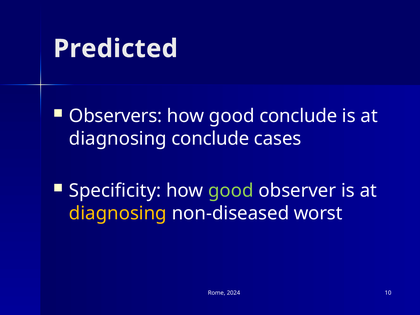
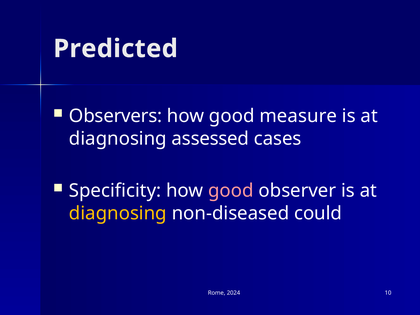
good conclude: conclude -> measure
diagnosing conclude: conclude -> assessed
good at (231, 191) colour: light green -> pink
worst: worst -> could
